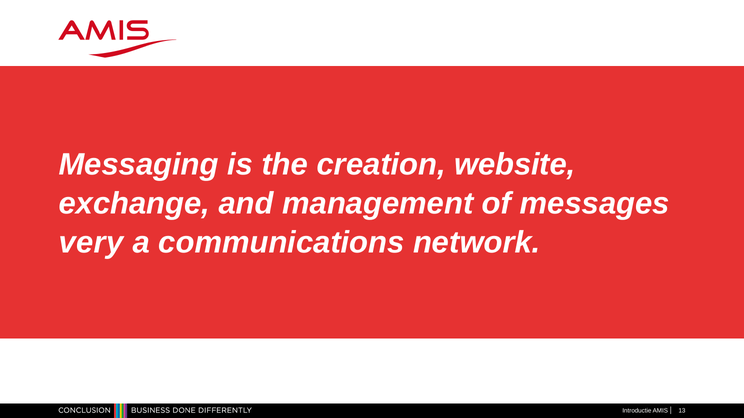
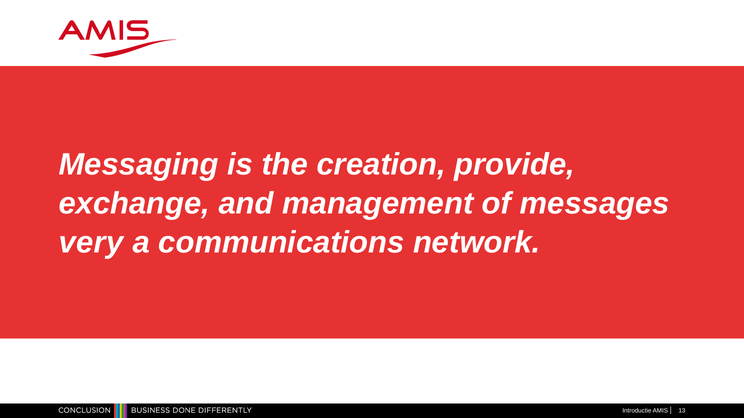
website: website -> provide
